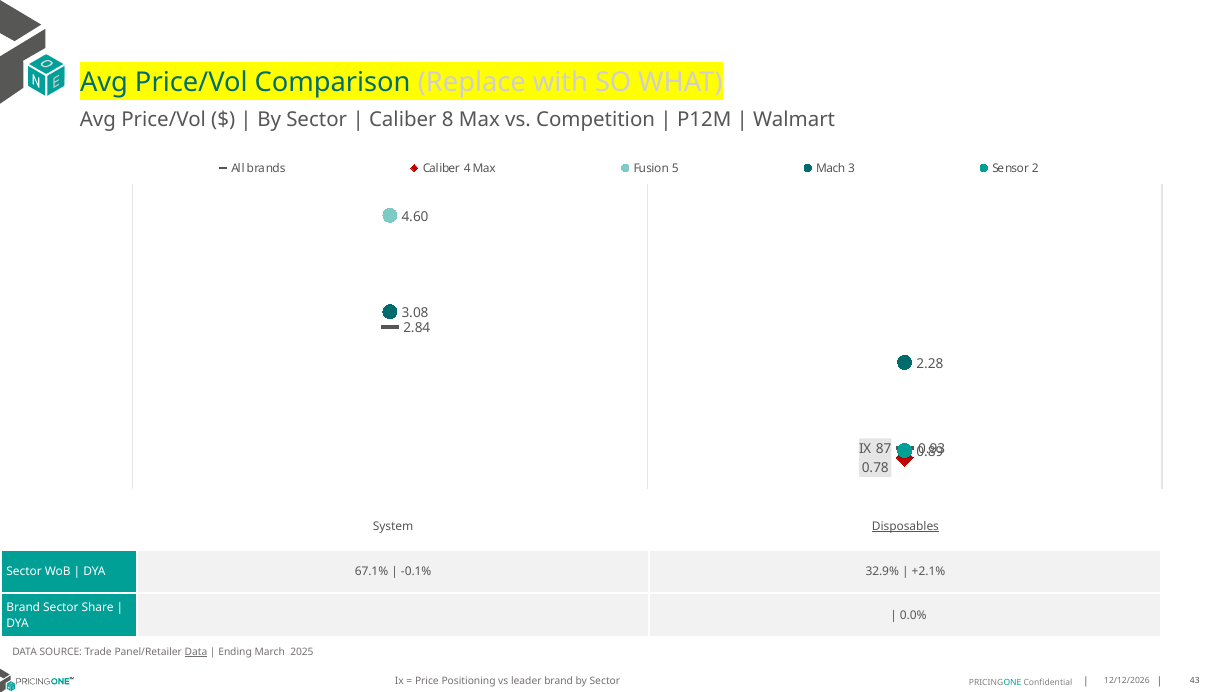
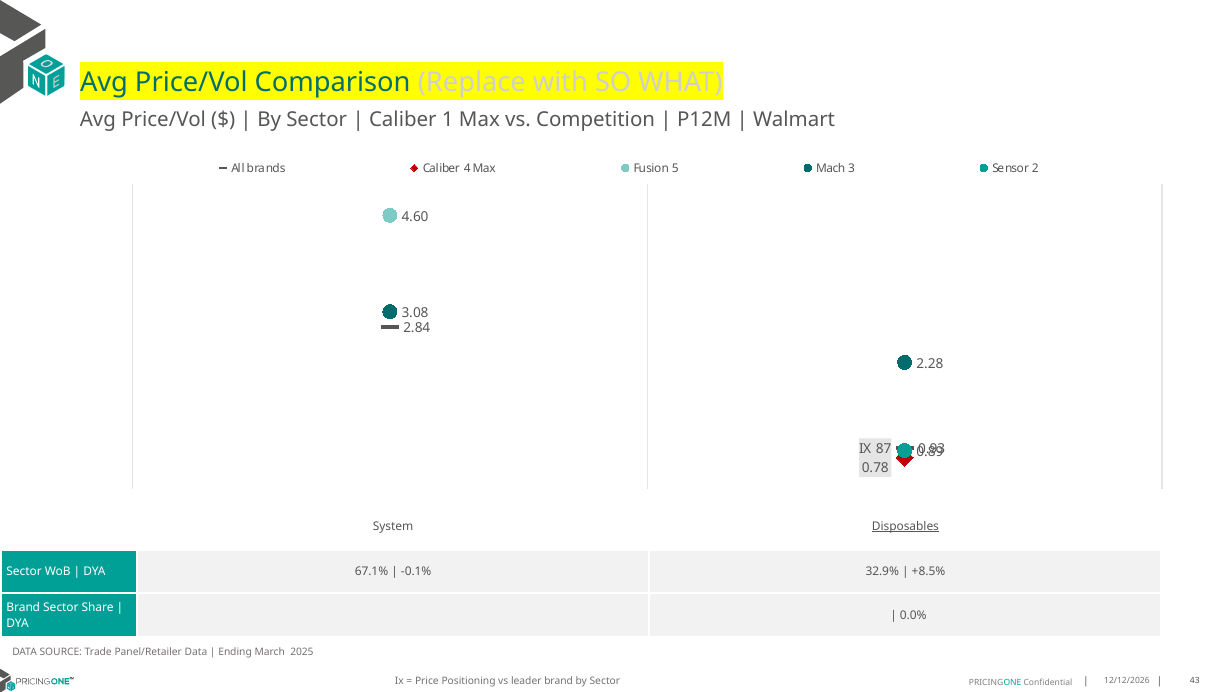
8: 8 -> 1
+2.1%: +2.1% -> +8.5%
Data at (196, 652) underline: present -> none
